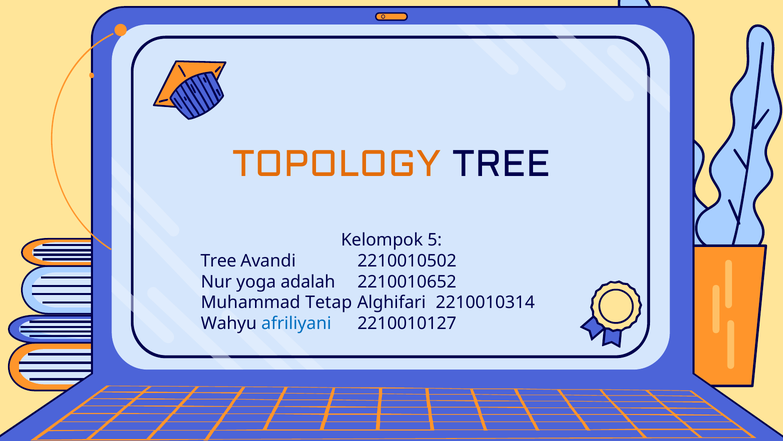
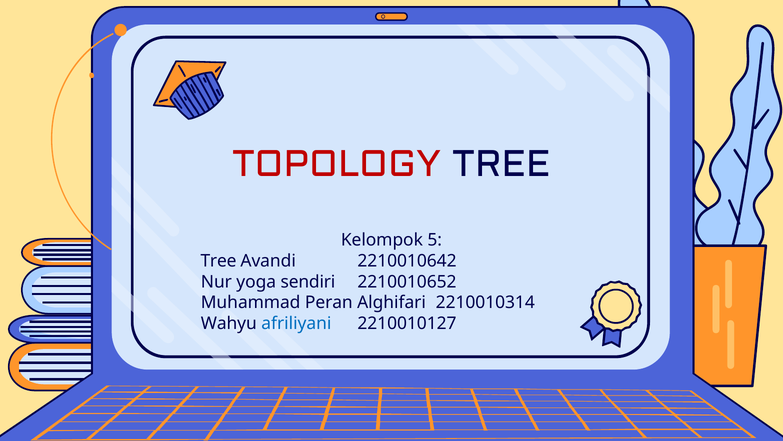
TOPOLOGY colour: orange -> red
2210010502: 2210010502 -> 2210010642
adalah: adalah -> sendiri
Tetap: Tetap -> Peran
